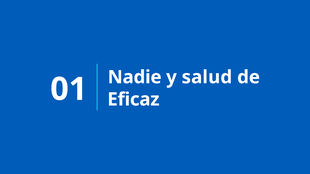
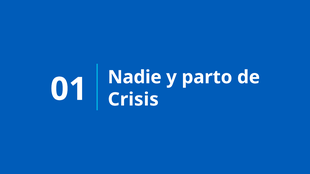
salud: salud -> parto
Eficaz: Eficaz -> Crisis
